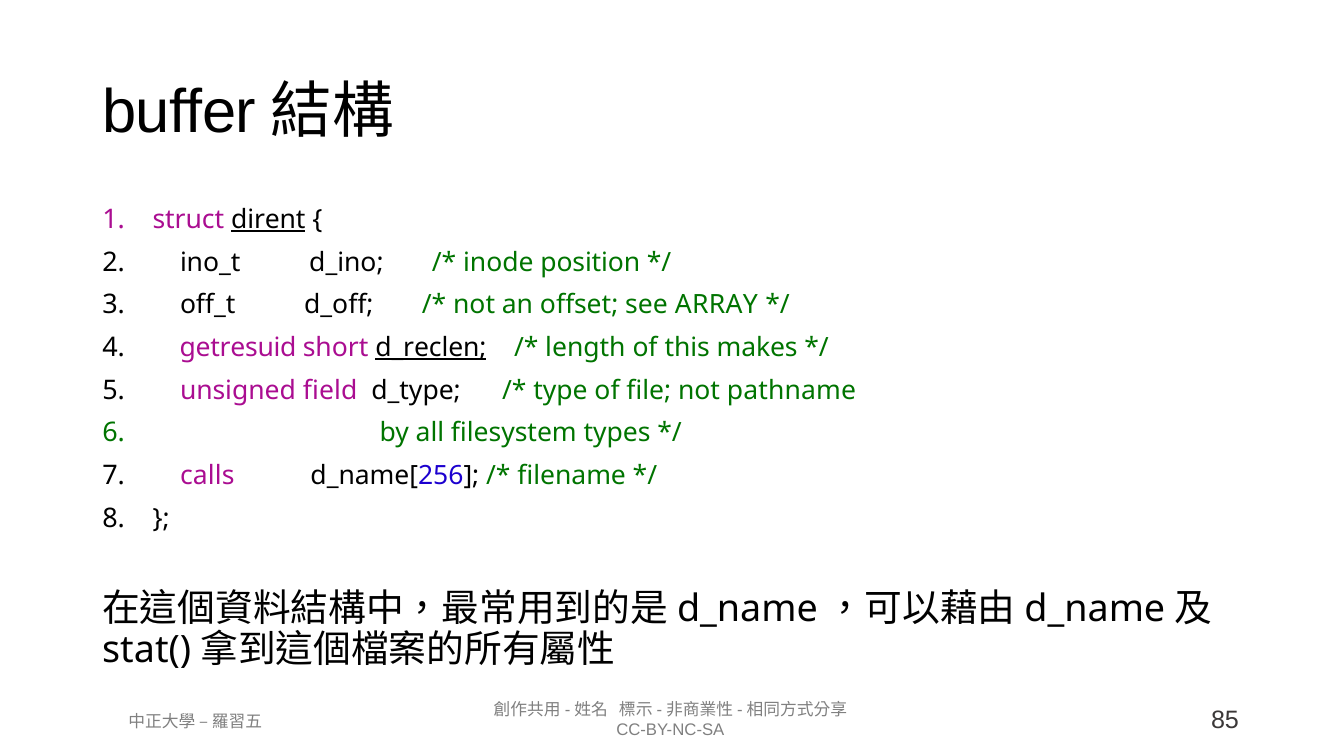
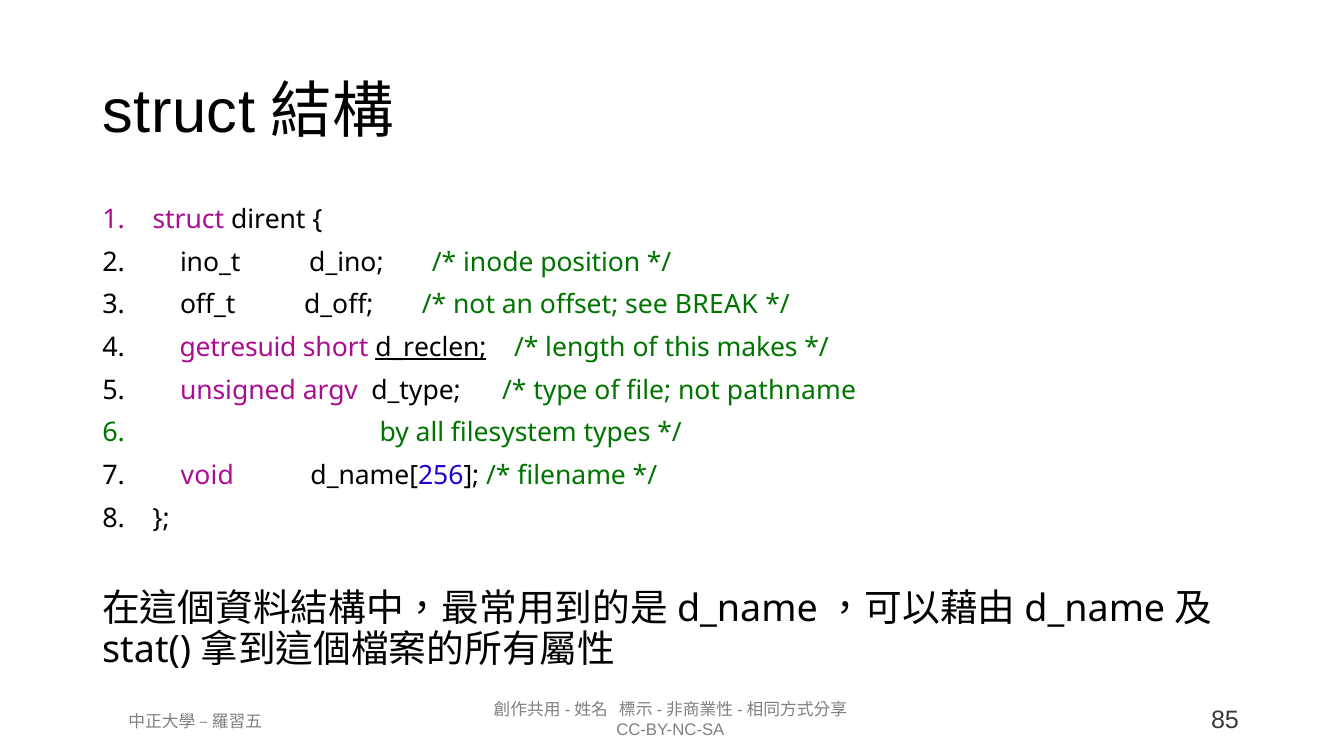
buffer at (179, 113): buffer -> struct
dirent underline: present -> none
ARRAY: ARRAY -> BREAK
field: field -> argv
calls: calls -> void
